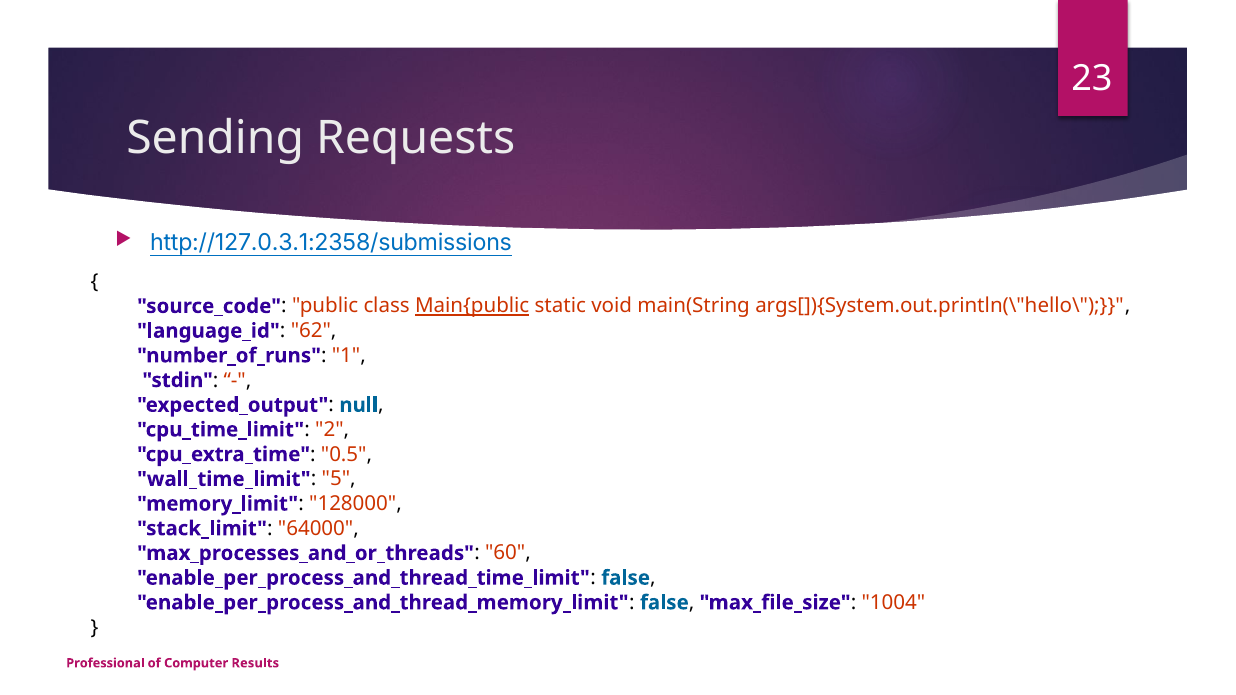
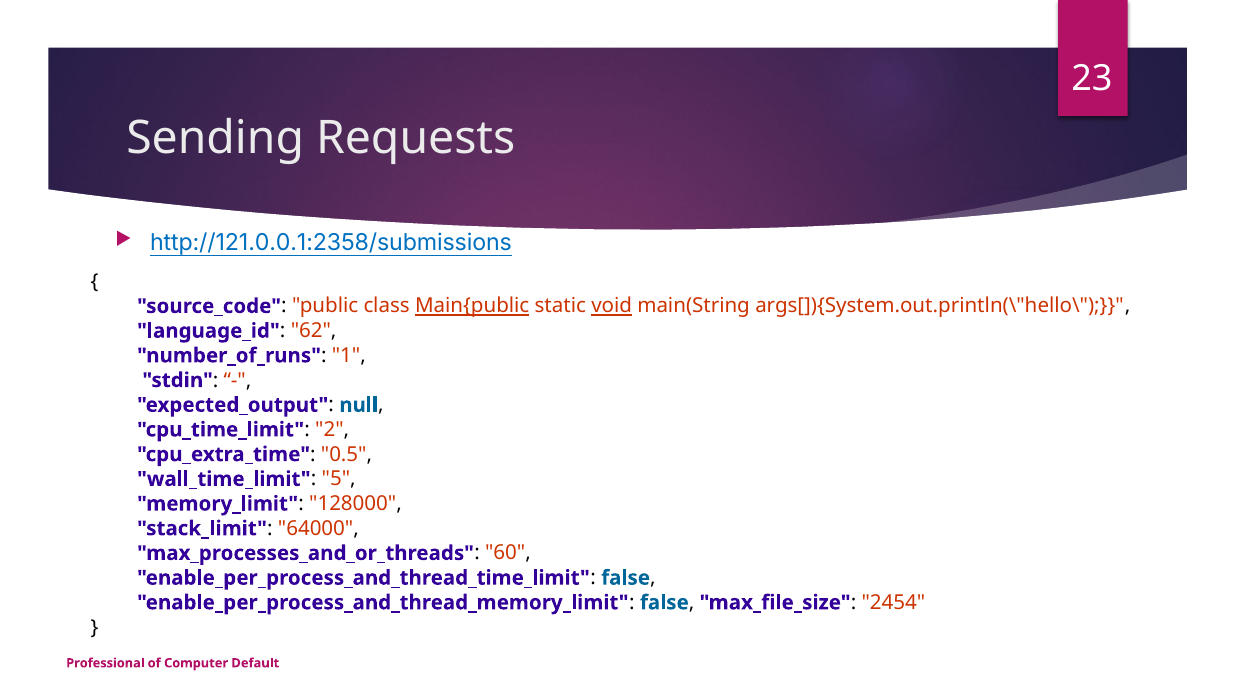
http://127.0.3.1:2358/submissions: http://127.0.3.1:2358/submissions -> http://121.0.0.1:2358/submissions
void underline: none -> present
1004: 1004 -> 2454
Results: Results -> Default
